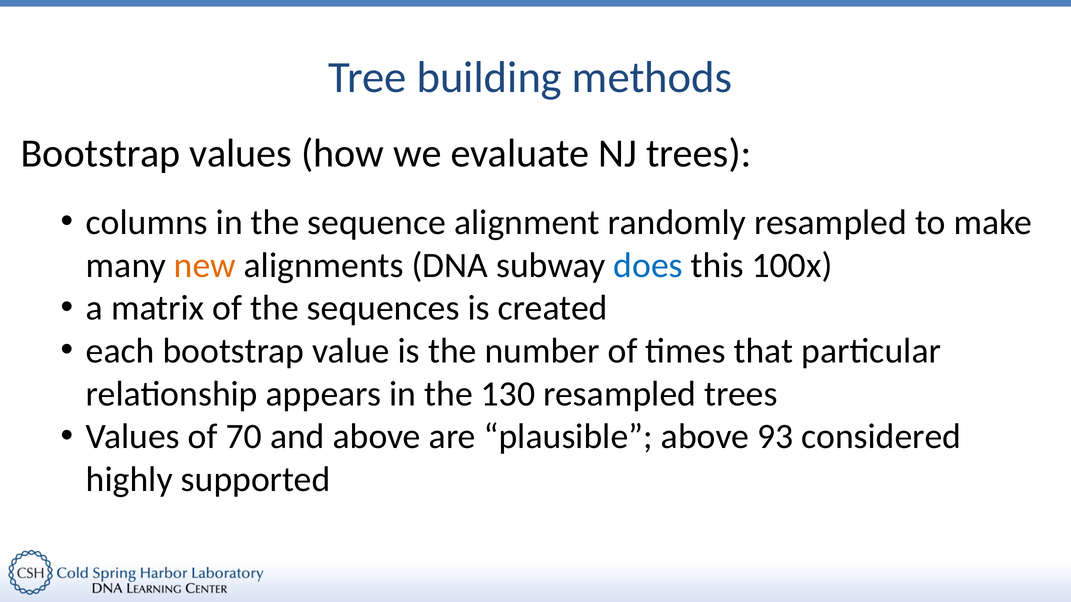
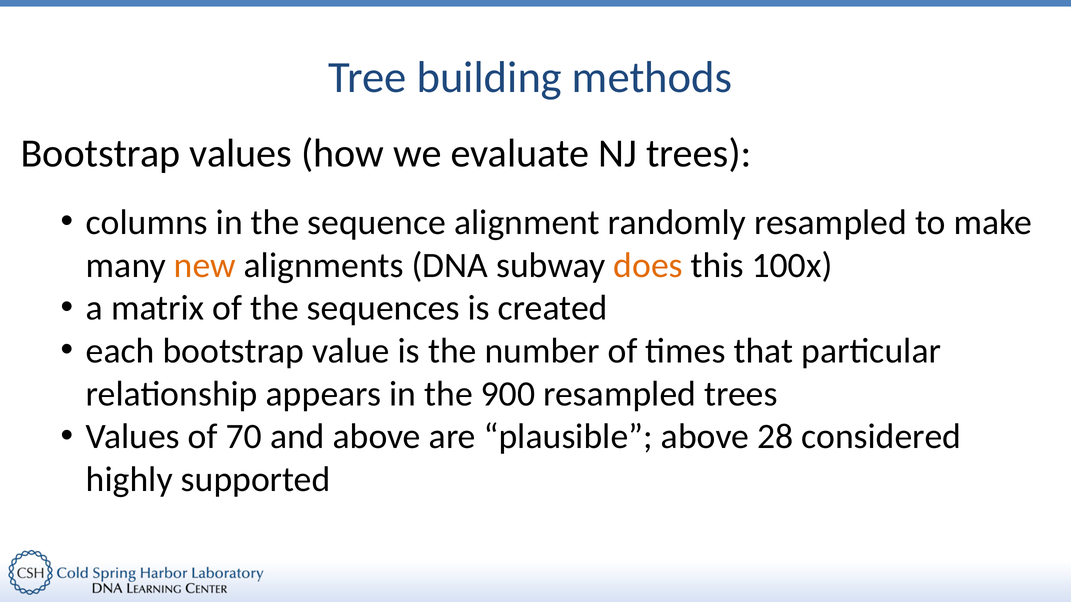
does colour: blue -> orange
130: 130 -> 900
93: 93 -> 28
